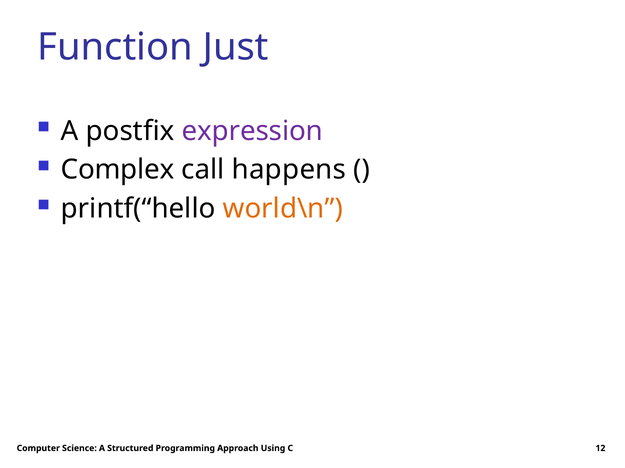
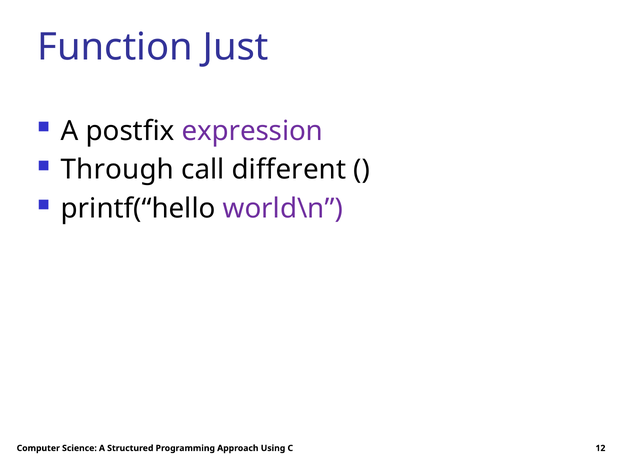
Complex: Complex -> Through
happens: happens -> different
world\n colour: orange -> purple
